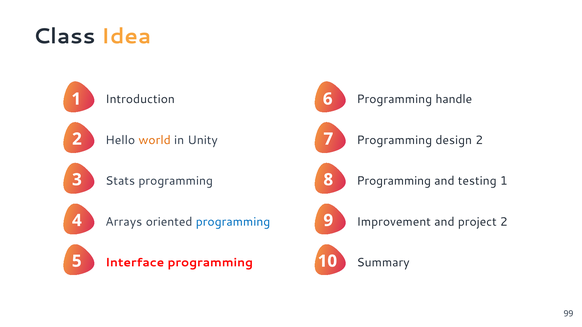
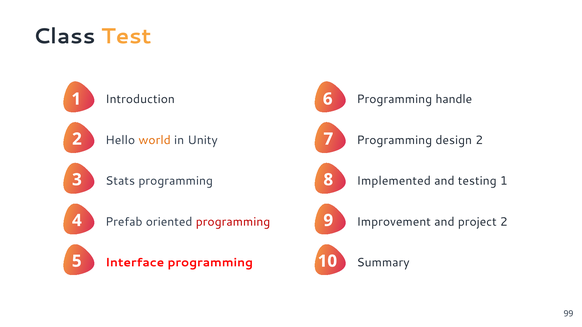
Idea: Idea -> Test
Programming at (394, 181): Programming -> Implemented
Arrays: Arrays -> Prefab
programming at (233, 222) colour: blue -> red
